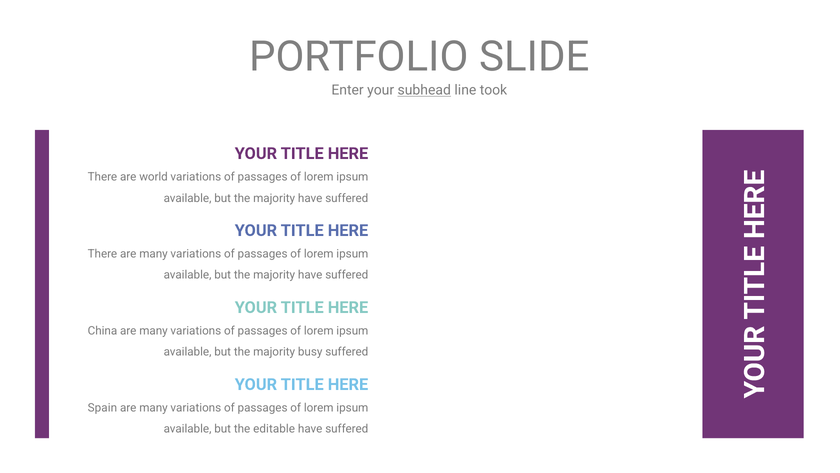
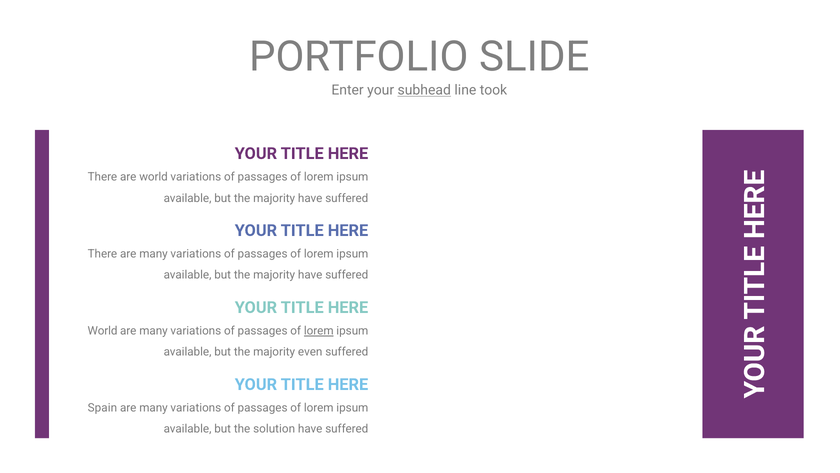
China at (102, 331): China -> World
lorem at (319, 331) underline: none -> present
busy: busy -> even
editable: editable -> solution
